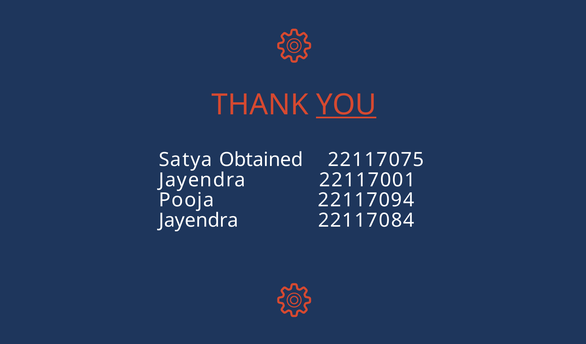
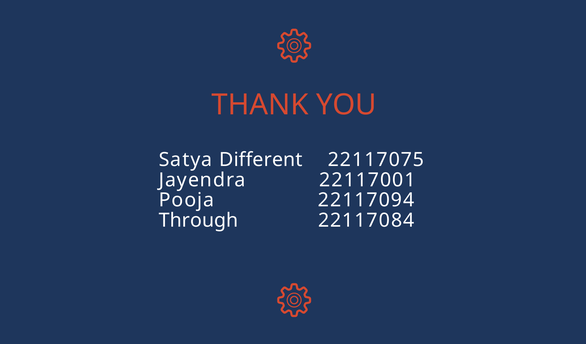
YOU underline: present -> none
Obtained: Obtained -> Different
Jayendra at (199, 221): Jayendra -> Through
